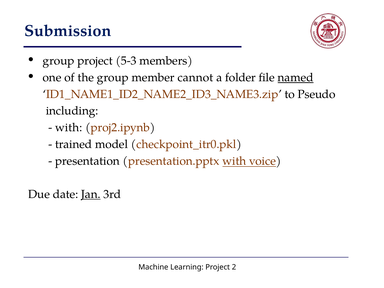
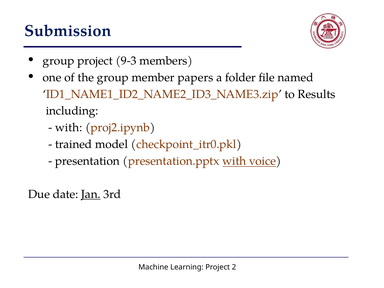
5-3: 5-3 -> 9-3
cannot: cannot -> papers
named underline: present -> none
Pseudo: Pseudo -> Results
